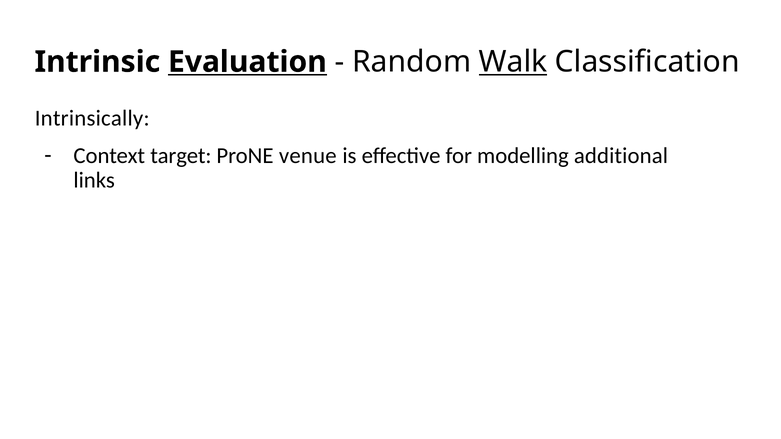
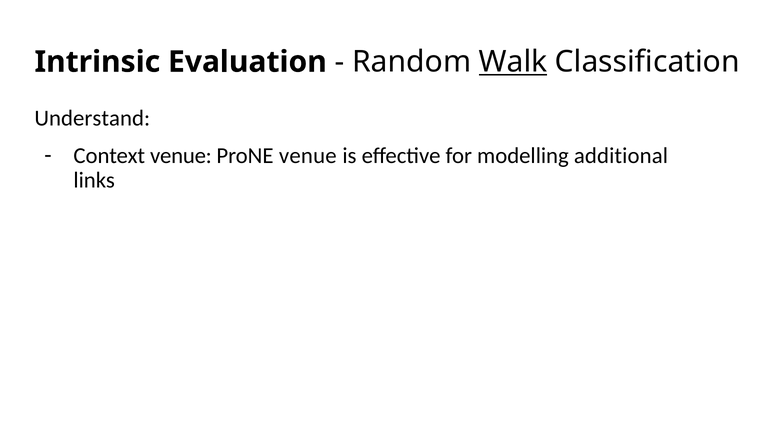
Evaluation underline: present -> none
Intrinsically: Intrinsically -> Understand
Context target: target -> venue
